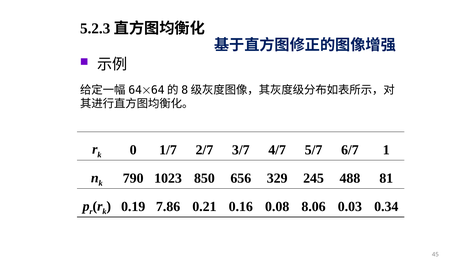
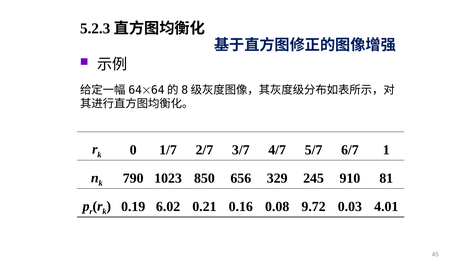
488: 488 -> 910
7.86: 7.86 -> 6.02
8.06: 8.06 -> 9.72
0.34: 0.34 -> 4.01
